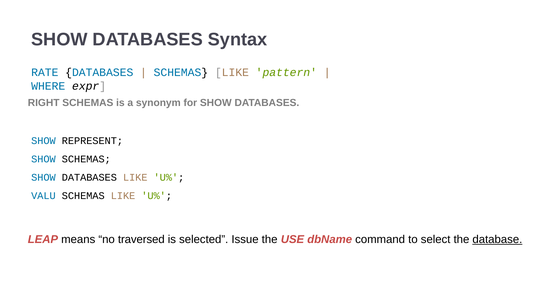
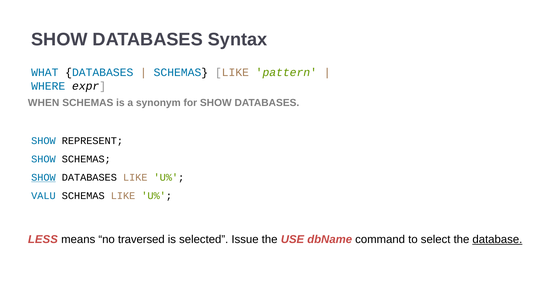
RATE: RATE -> WHAT
RIGHT: RIGHT -> WHEN
SHOW at (43, 177) underline: none -> present
LEAP: LEAP -> LESS
